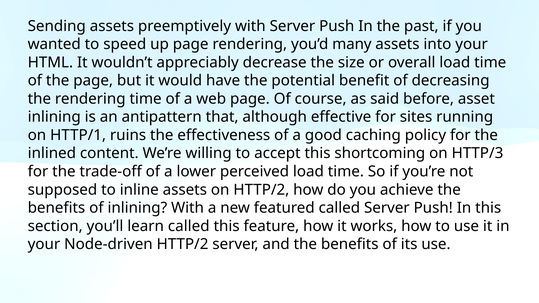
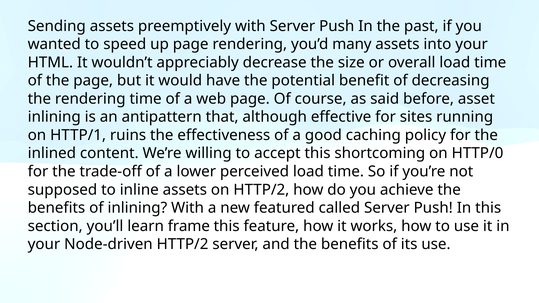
HTTP/3: HTTP/3 -> HTTP/0
learn called: called -> frame
